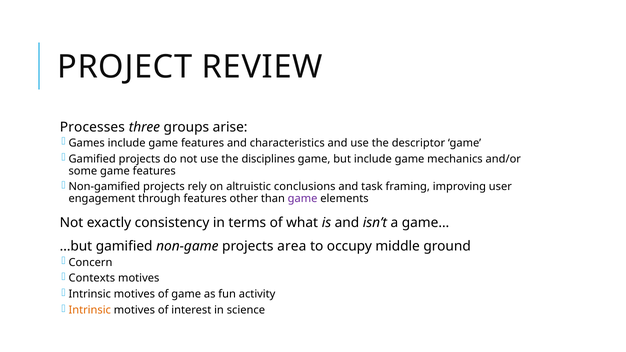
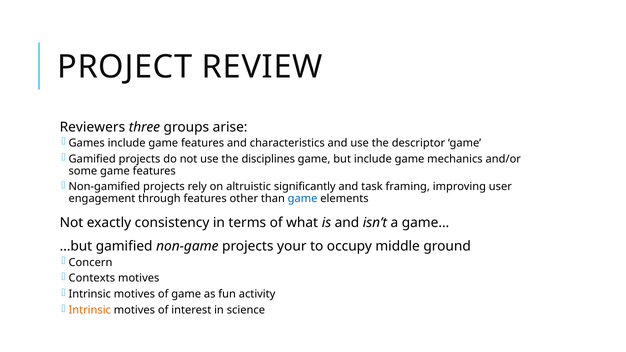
Processes: Processes -> Reviewers
conclusions: conclusions -> significantly
game at (303, 199) colour: purple -> blue
area: area -> your
